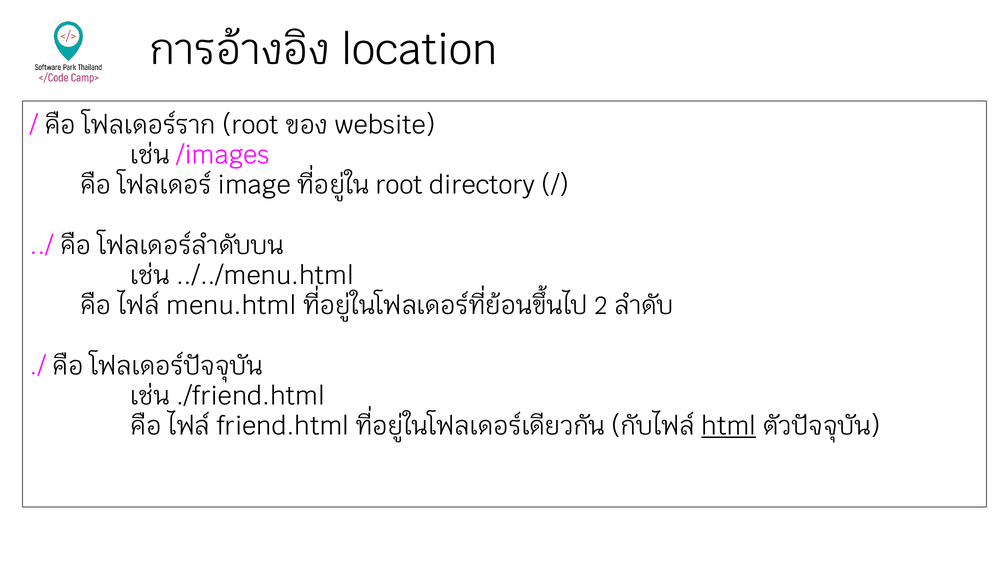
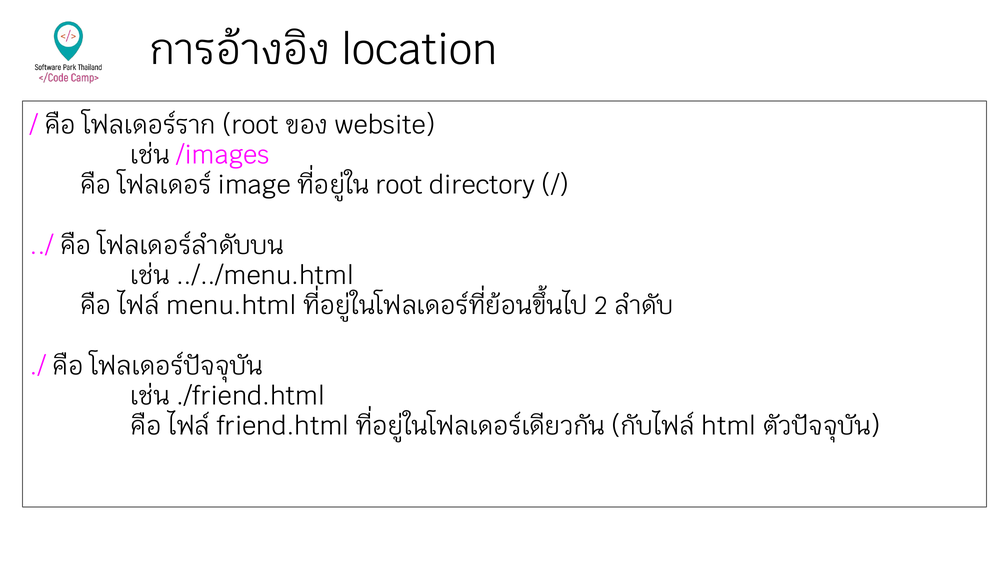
html underline: present -> none
